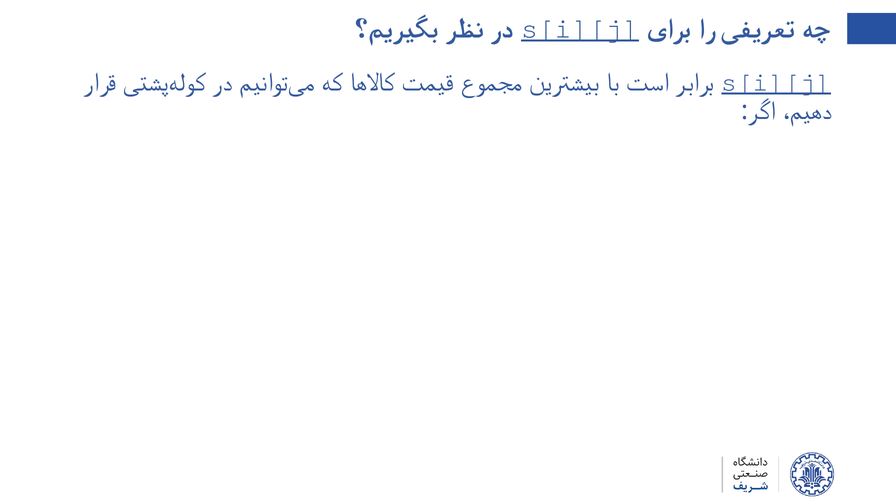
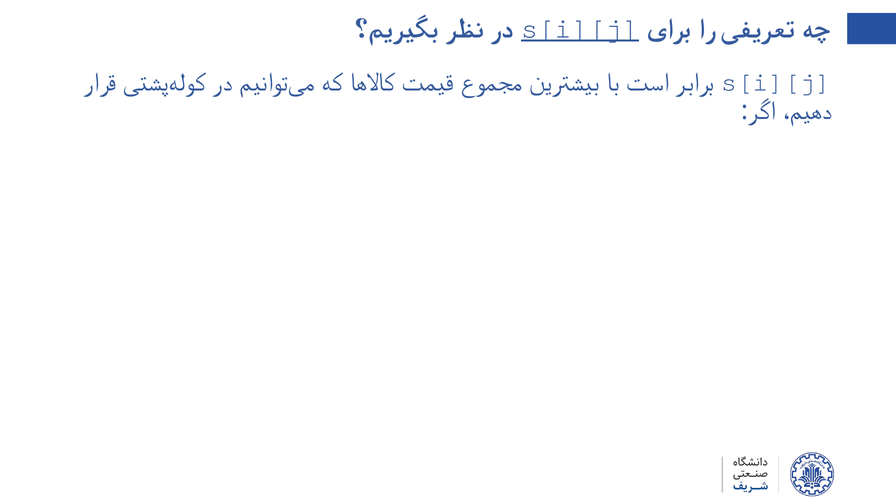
s[i][j at (776, 82) underline: present -> none
